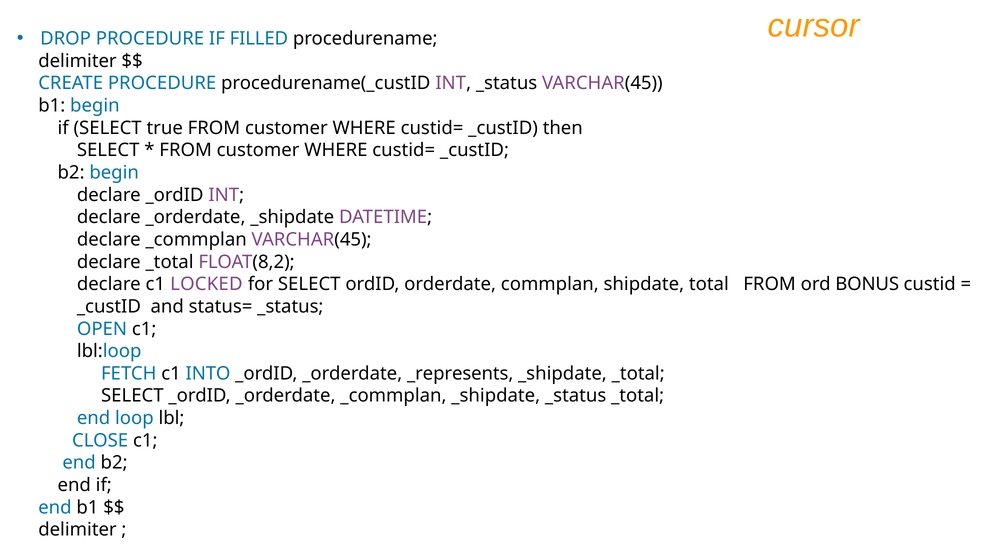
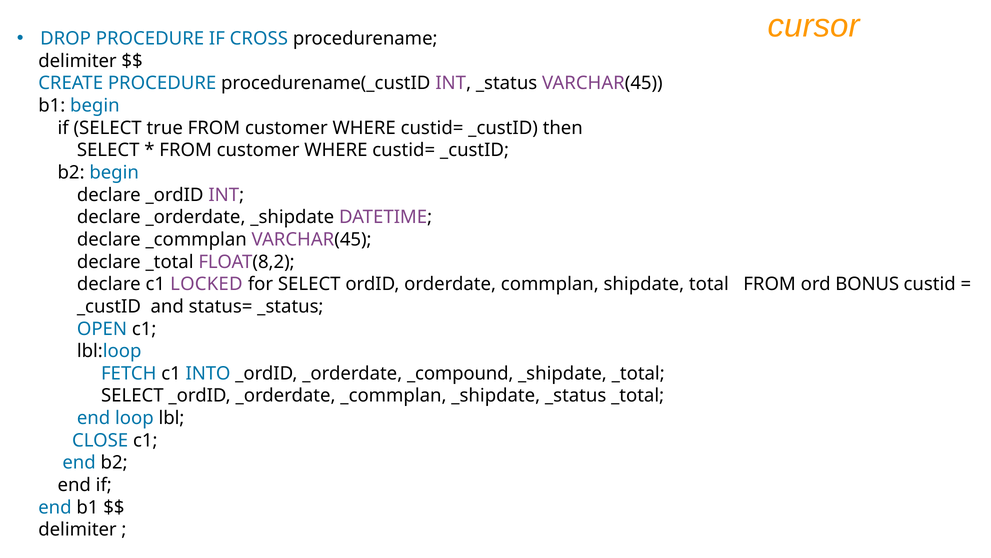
FILLED: FILLED -> CROSS
_represents: _represents -> _compound
